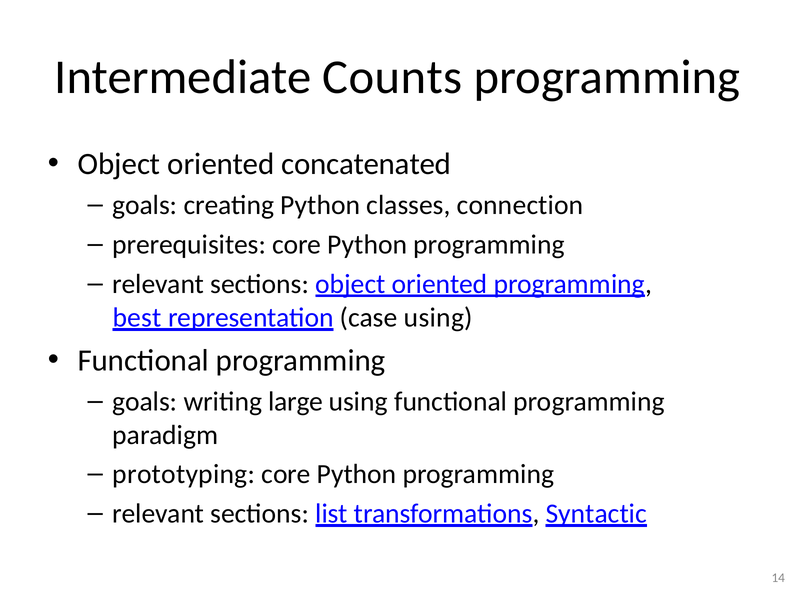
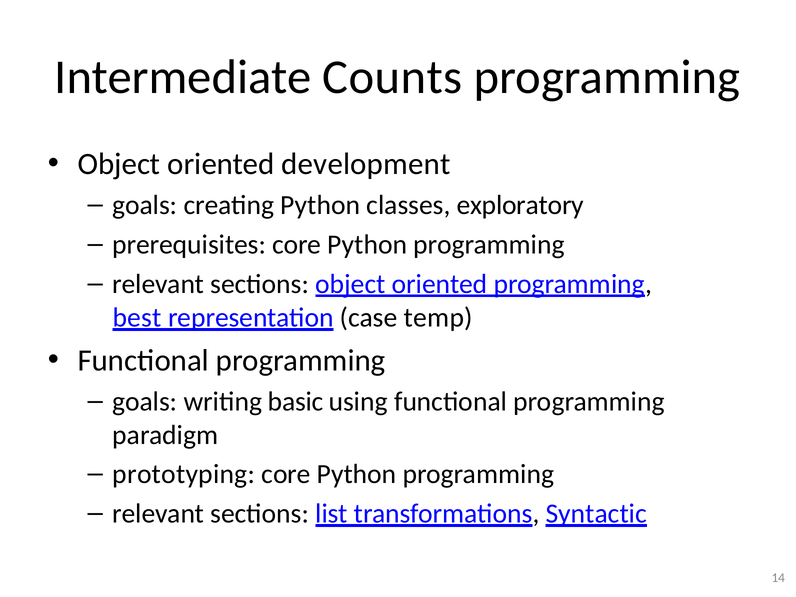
concatenated: concatenated -> development
connection: connection -> exploratory
case using: using -> temp
large: large -> basic
